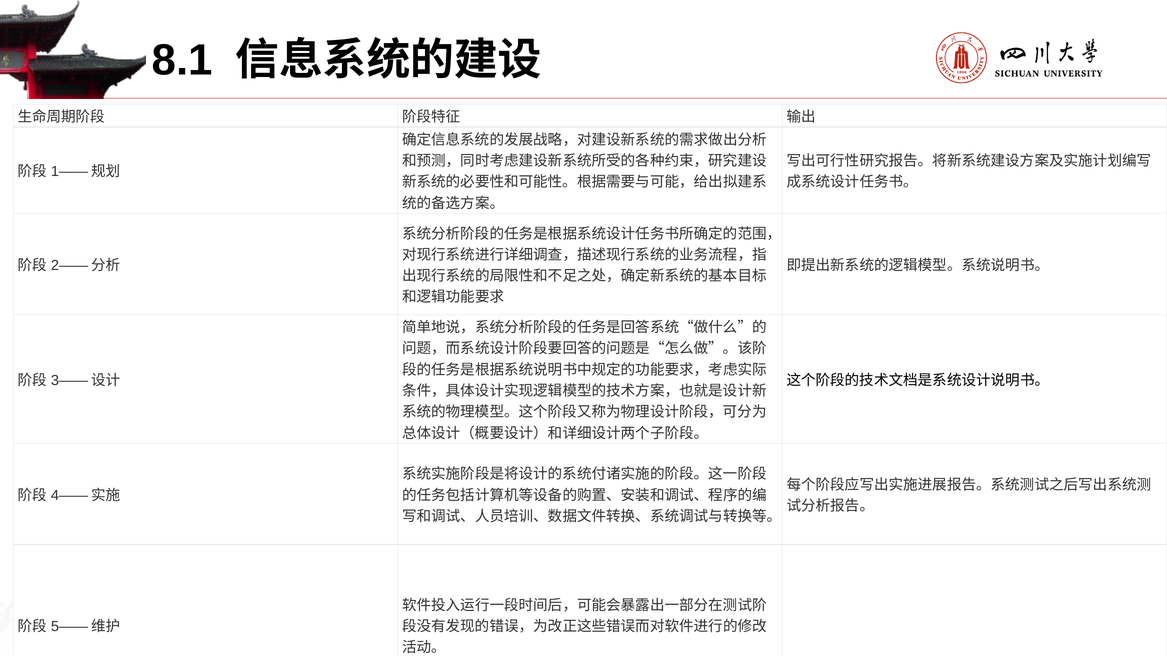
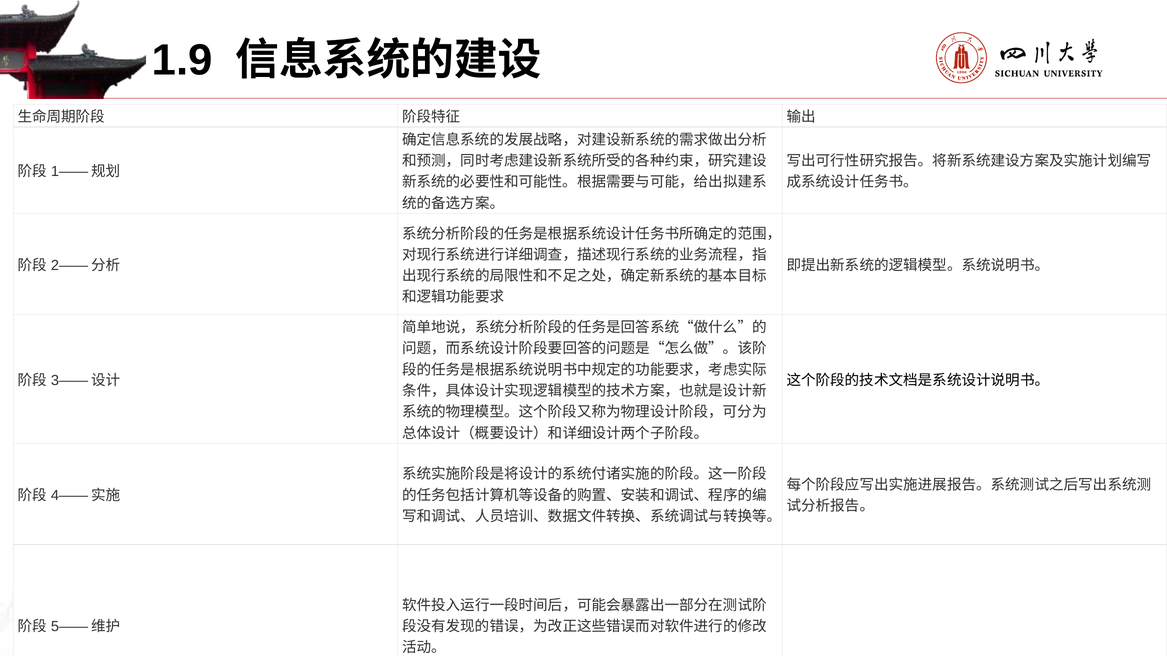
8.1: 8.1 -> 1.9
